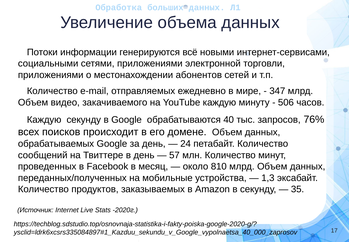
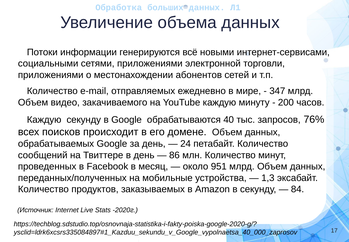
506: 506 -> 200
57: 57 -> 86
810: 810 -> 951
35: 35 -> 84
